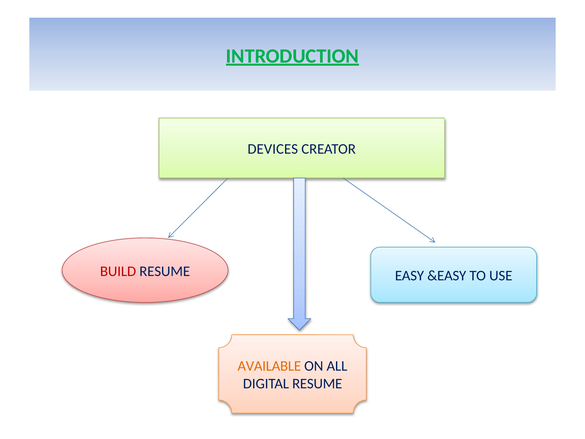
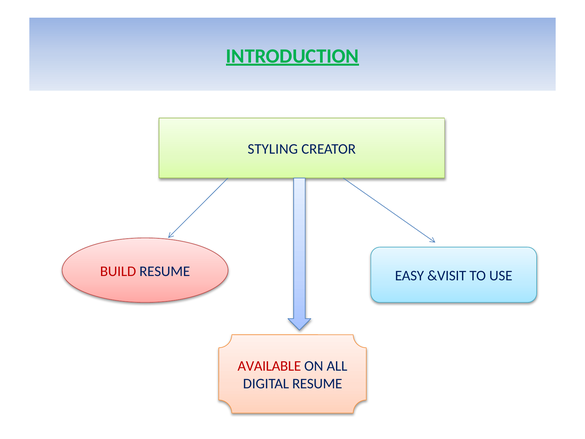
DEVICES: DEVICES -> STYLING
&EASY: &EASY -> &VISIT
AVAILABLE colour: orange -> red
